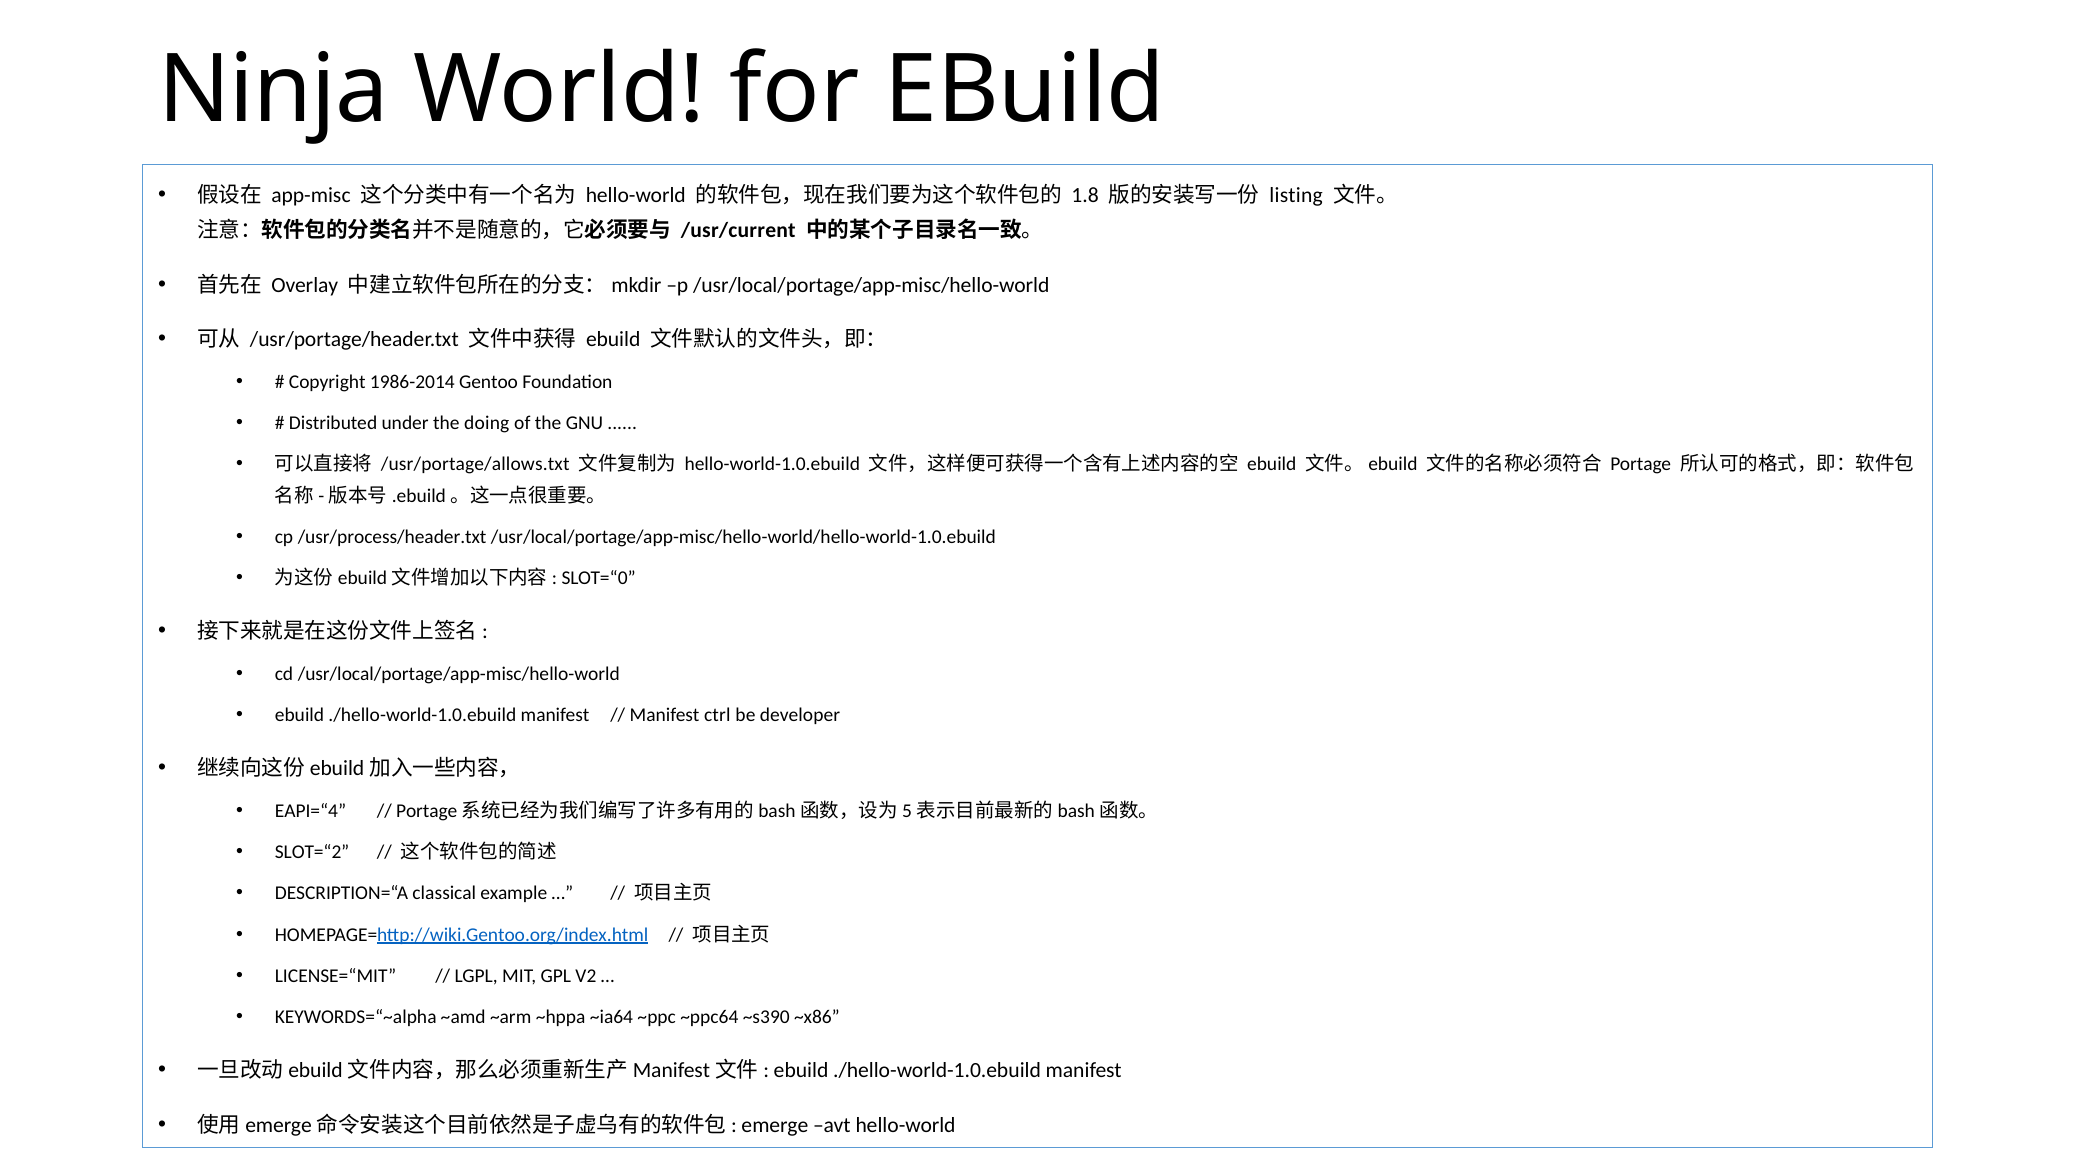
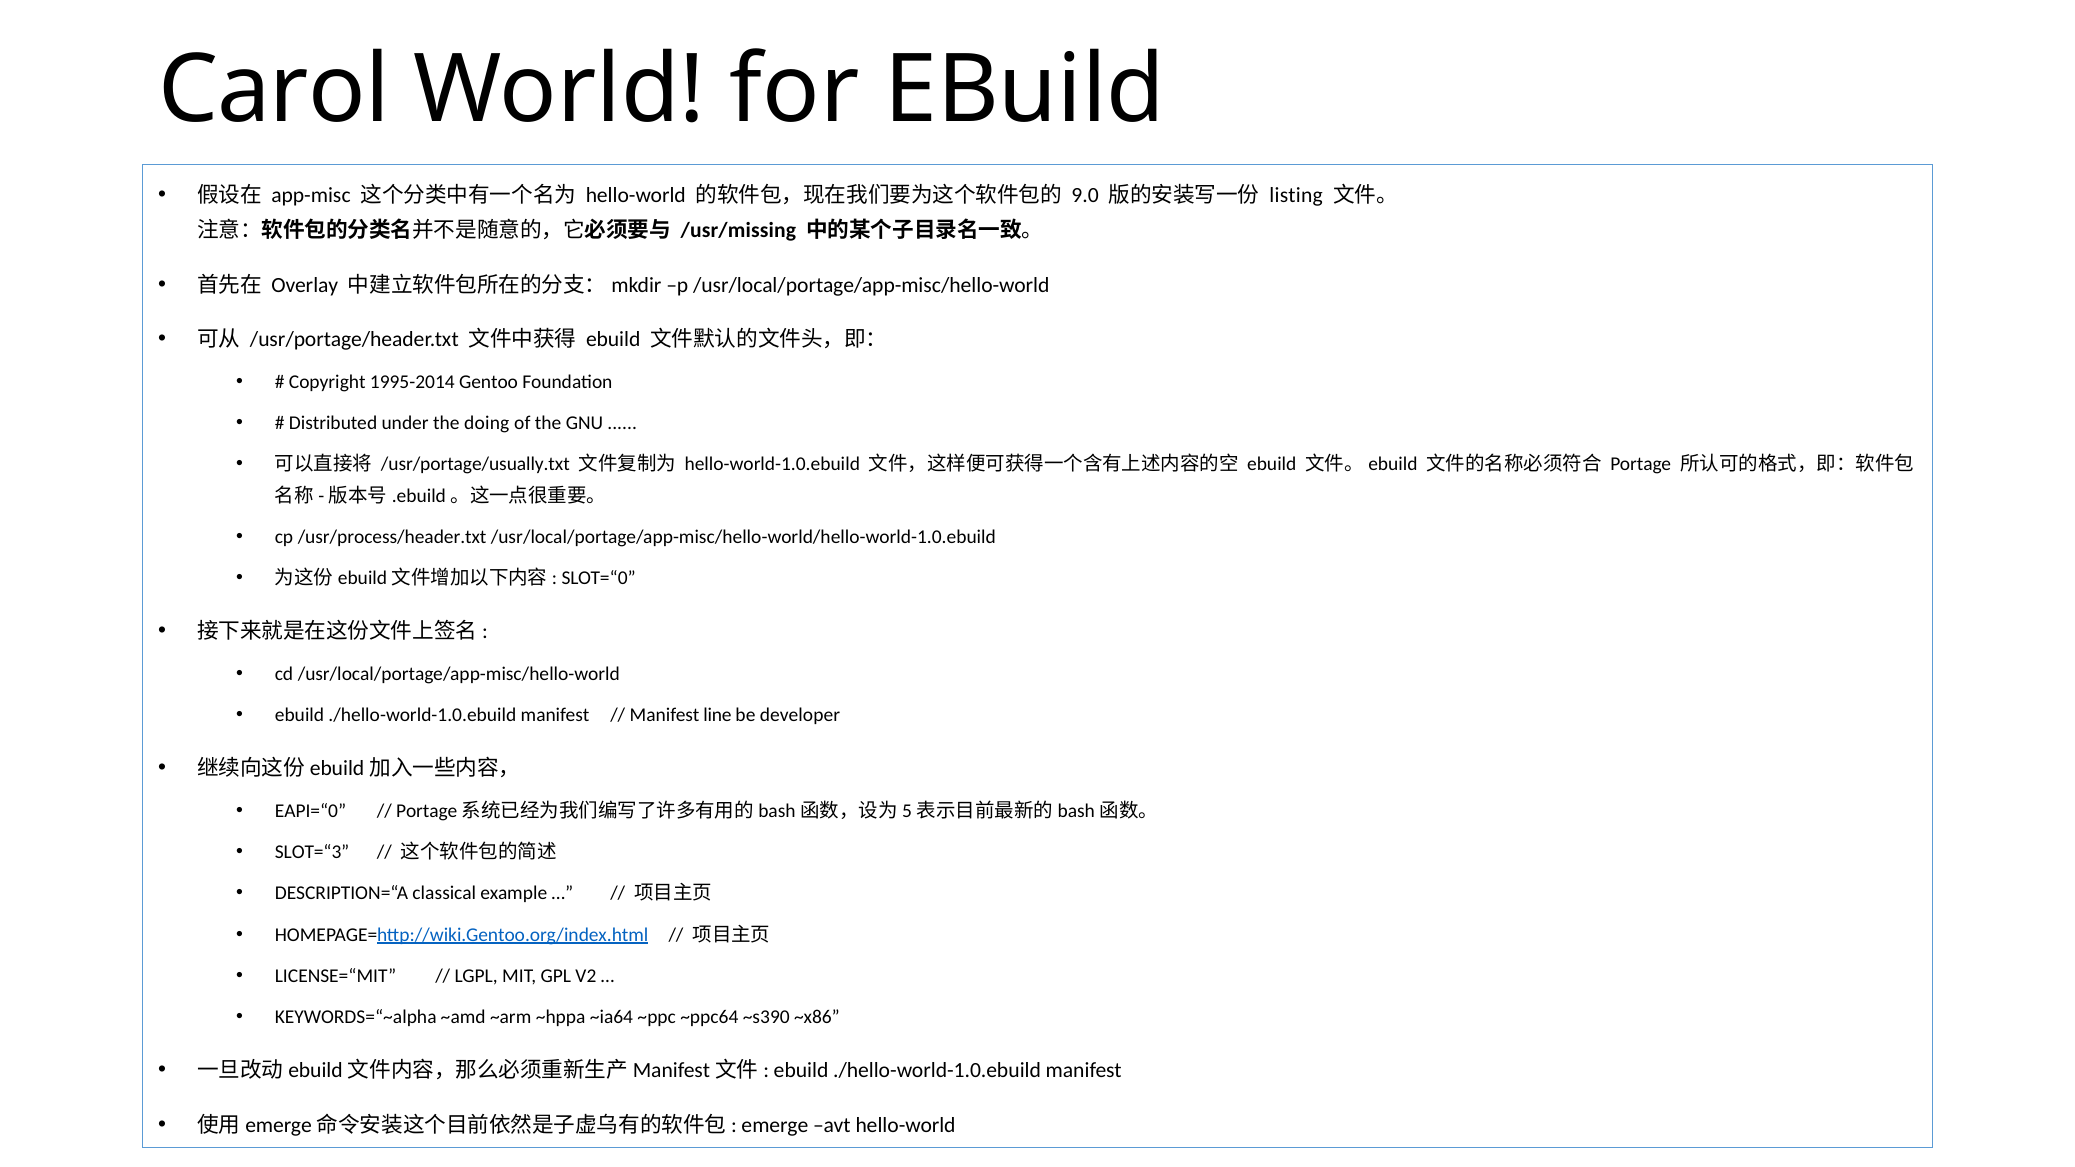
Ninja: Ninja -> Carol
1.8: 1.8 -> 9.0
/usr/current: /usr/current -> /usr/missing
1986-2014: 1986-2014 -> 1995-2014
/usr/portage/allows.txt: /usr/portage/allows.txt -> /usr/portage/usually.txt
ctrl: ctrl -> line
EAPI=“4: EAPI=“4 -> EAPI=“0
SLOT=“2: SLOT=“2 -> SLOT=“3
